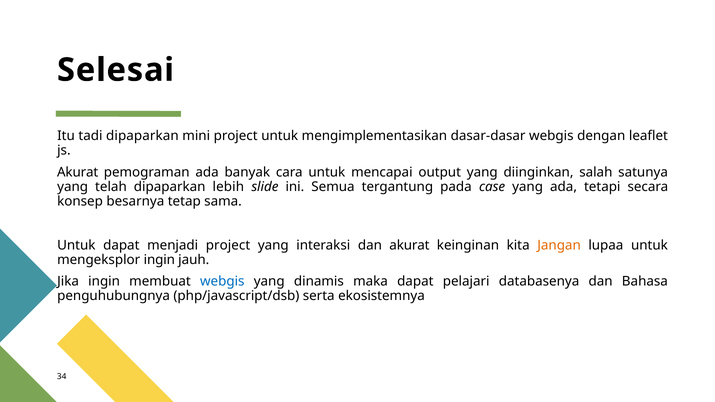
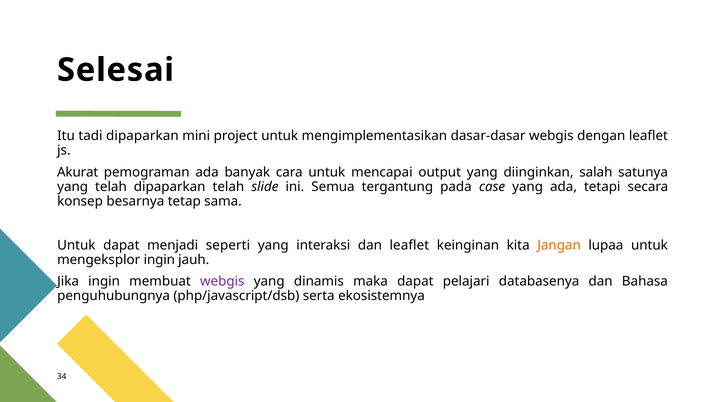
dipaparkan lebih: lebih -> telah
menjadi project: project -> seperti
dan akurat: akurat -> leaflet
webgis at (222, 282) colour: blue -> purple
